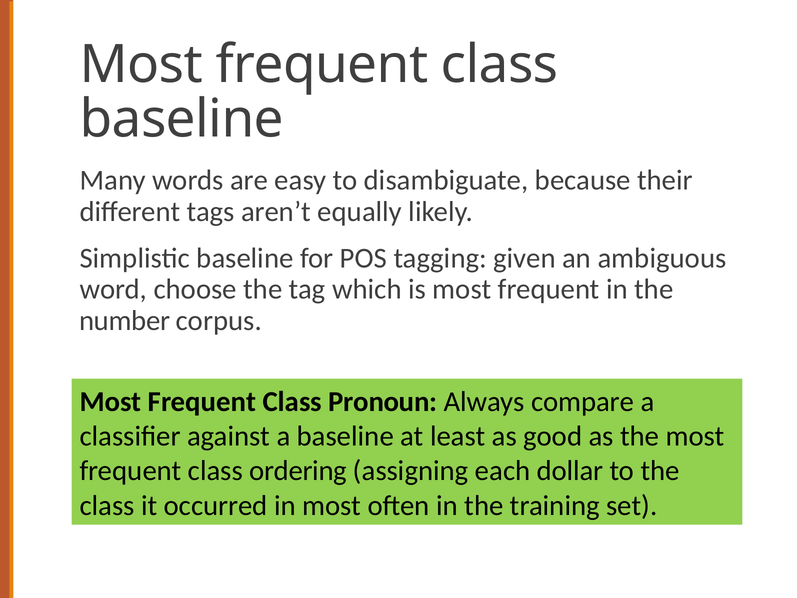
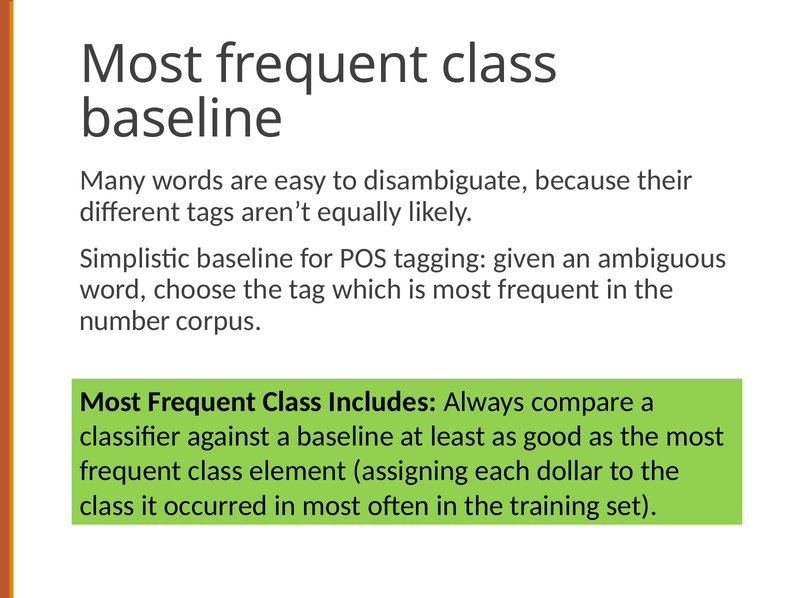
Pronoun: Pronoun -> Includes
ordering: ordering -> element
